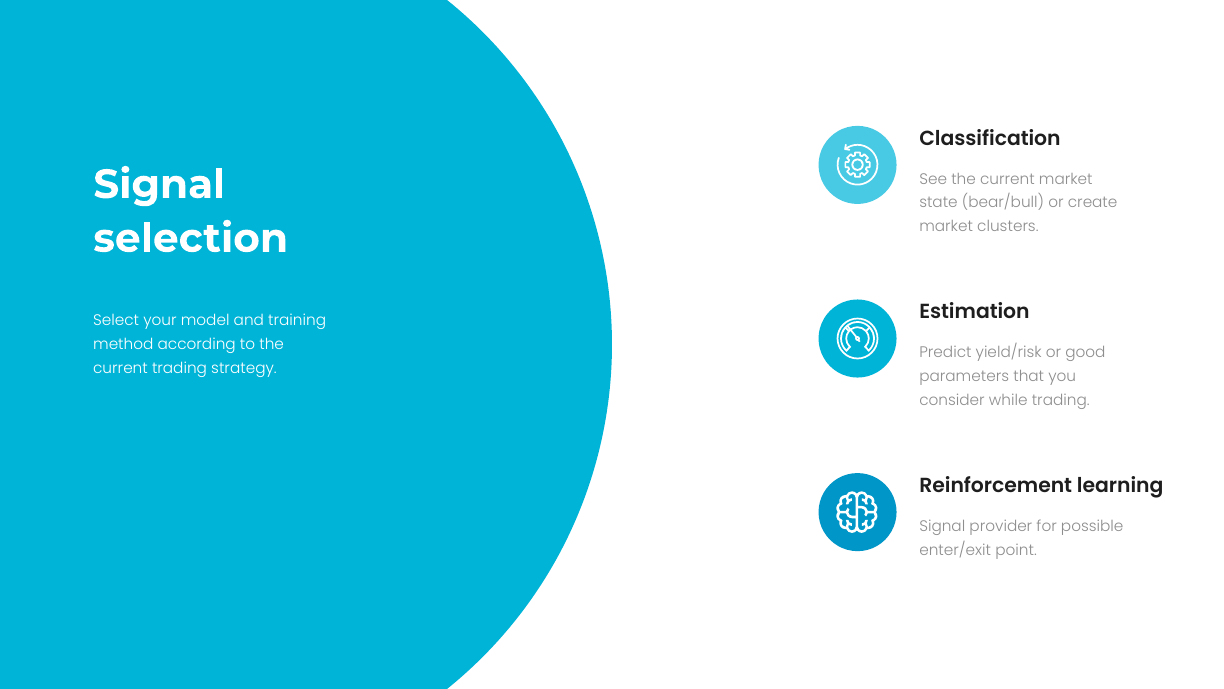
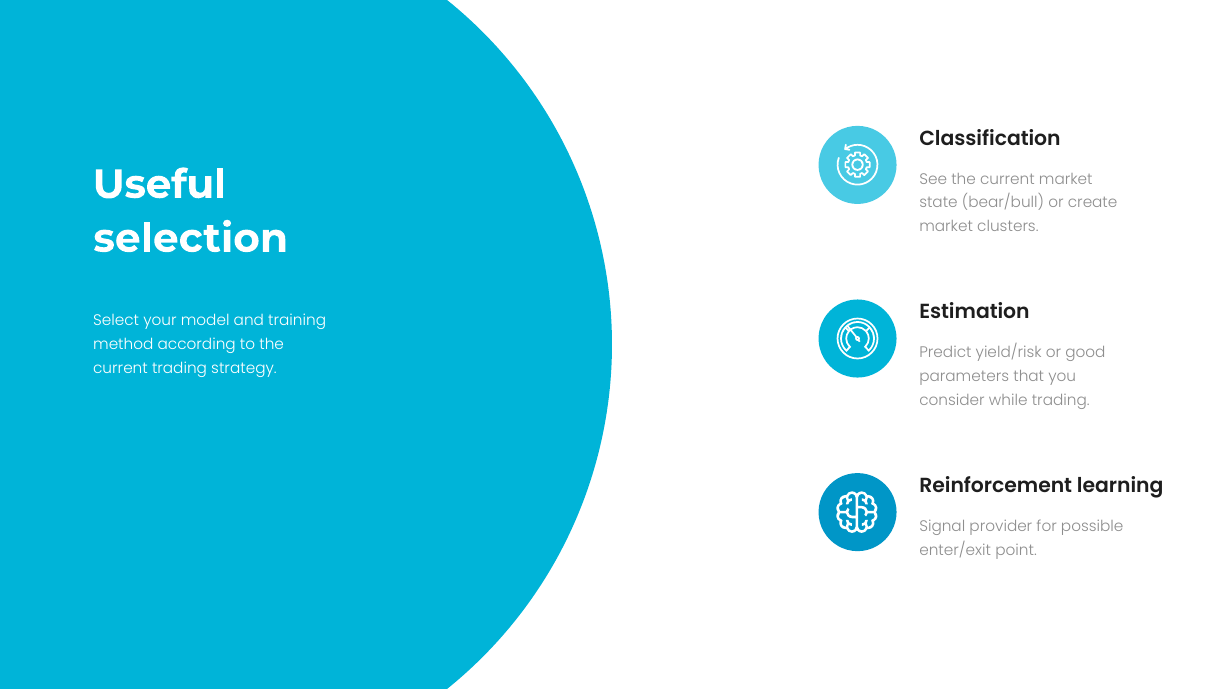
Signal at (159, 184): Signal -> Useful
